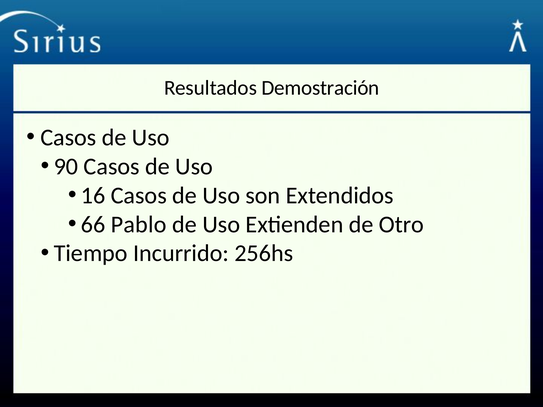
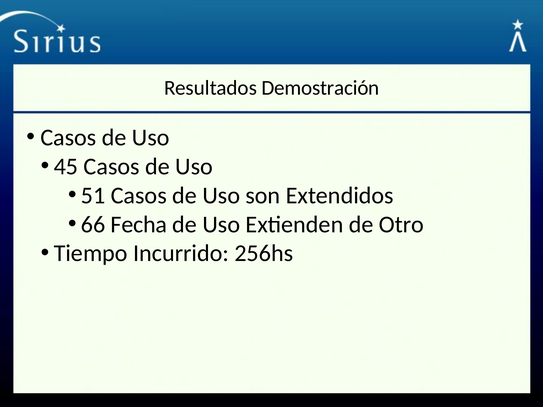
90: 90 -> 45
16: 16 -> 51
Pablo: Pablo -> Fecha
